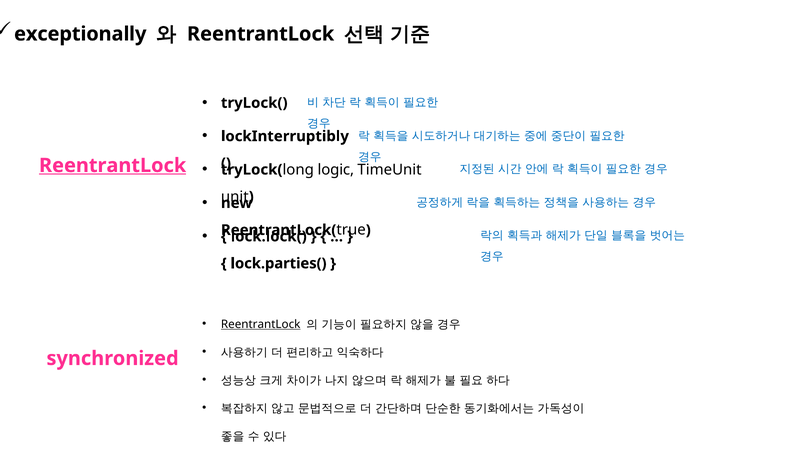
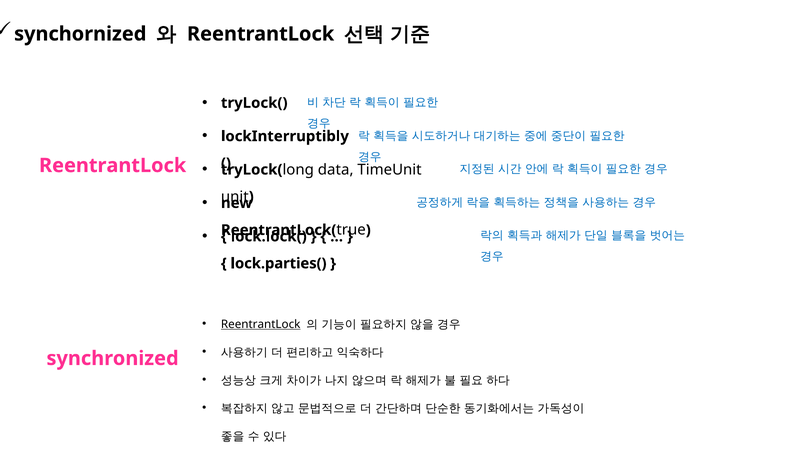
exceptionally: exceptionally -> synchornized
logic: logic -> data
ReentrantLock at (113, 166) underline: present -> none
